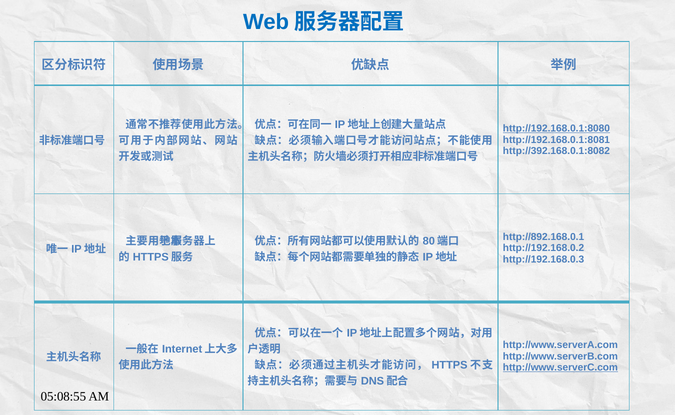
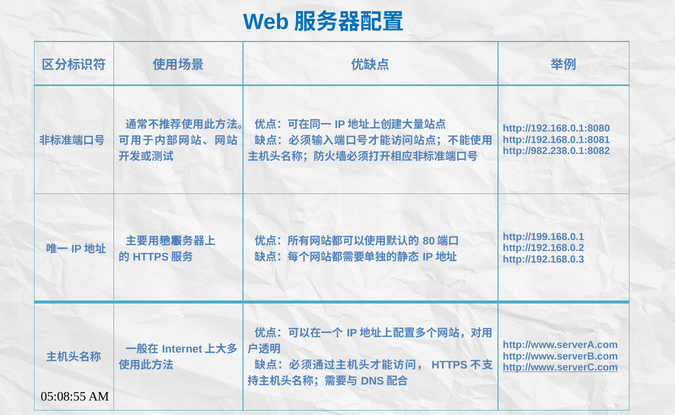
http://192.168.0.1:8080 underline: present -> none
http://392.168.0.1:8082: http://392.168.0.1:8082 -> http://982.238.0.1:8082
http://892.168.0.1: http://892.168.0.1 -> http://199.168.0.1
